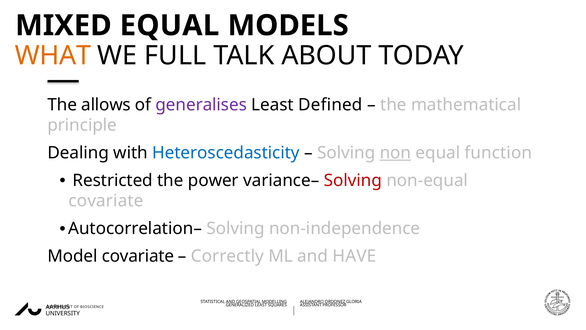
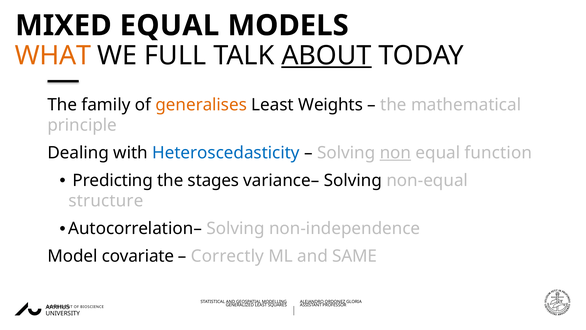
ABOUT underline: none -> present
allows: allows -> family
generalises colour: purple -> orange
Defined: Defined -> Weights
Restricted: Restricted -> Predicting
power: power -> stages
Solving at (353, 180) colour: red -> black
covariate at (106, 201): covariate -> structure
HAVE: HAVE -> SAME
